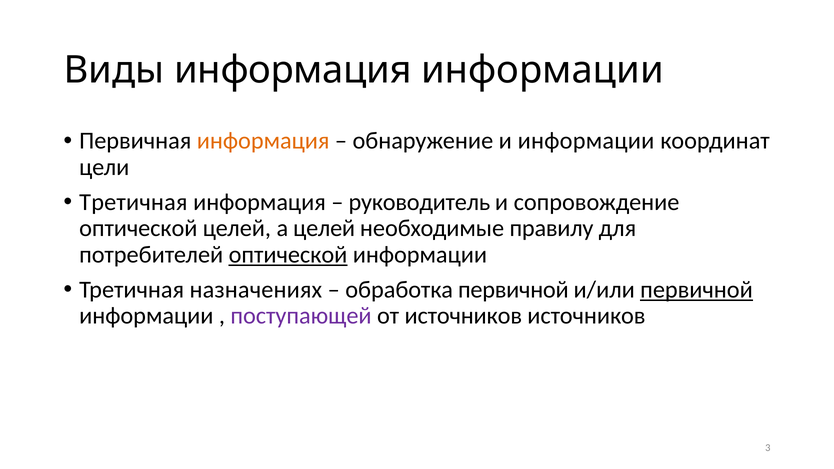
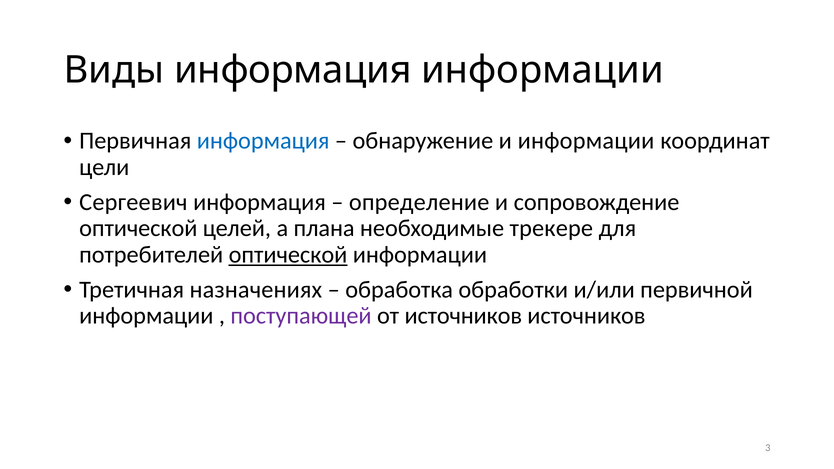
информация at (263, 141) colour: orange -> blue
Третичная at (133, 202): Третичная -> Сергеевич
руководитель: руководитель -> определение
а целей: целей -> плана
правилу: правилу -> трекере
обработка первичной: первичной -> обработки
первичной at (697, 290) underline: present -> none
